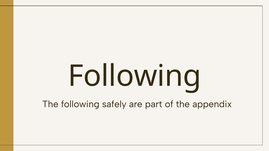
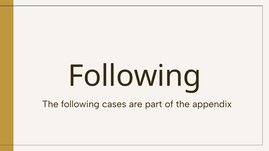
safely: safely -> cases
